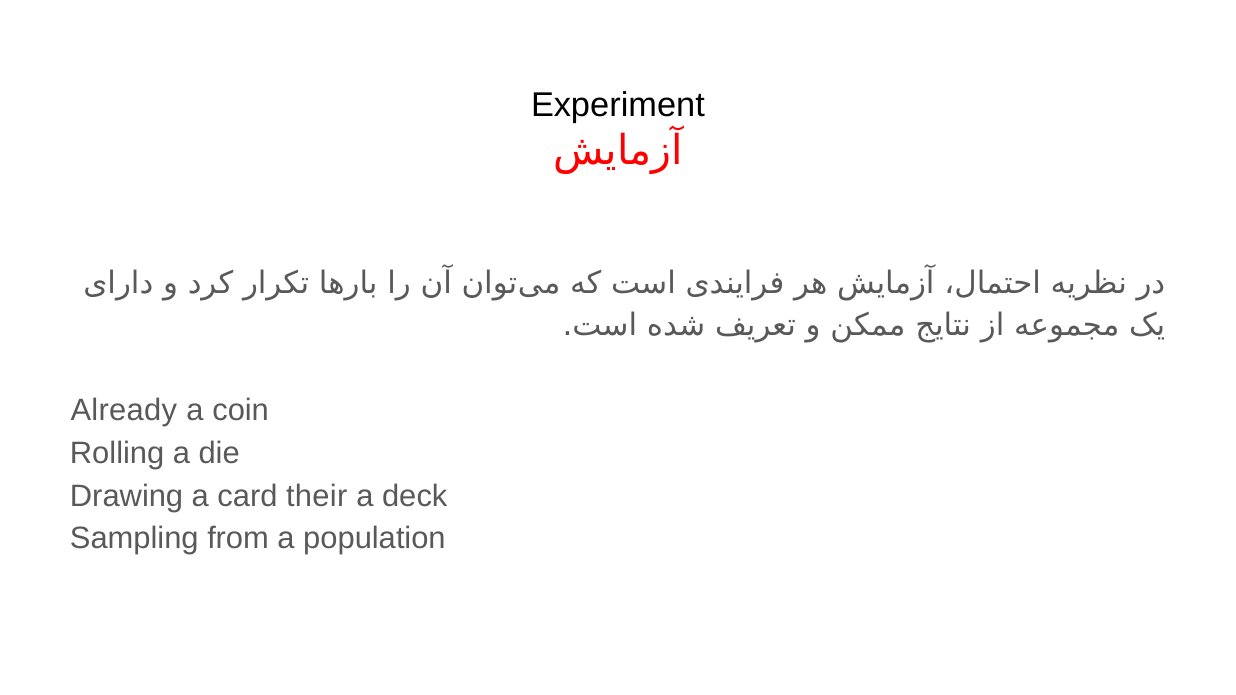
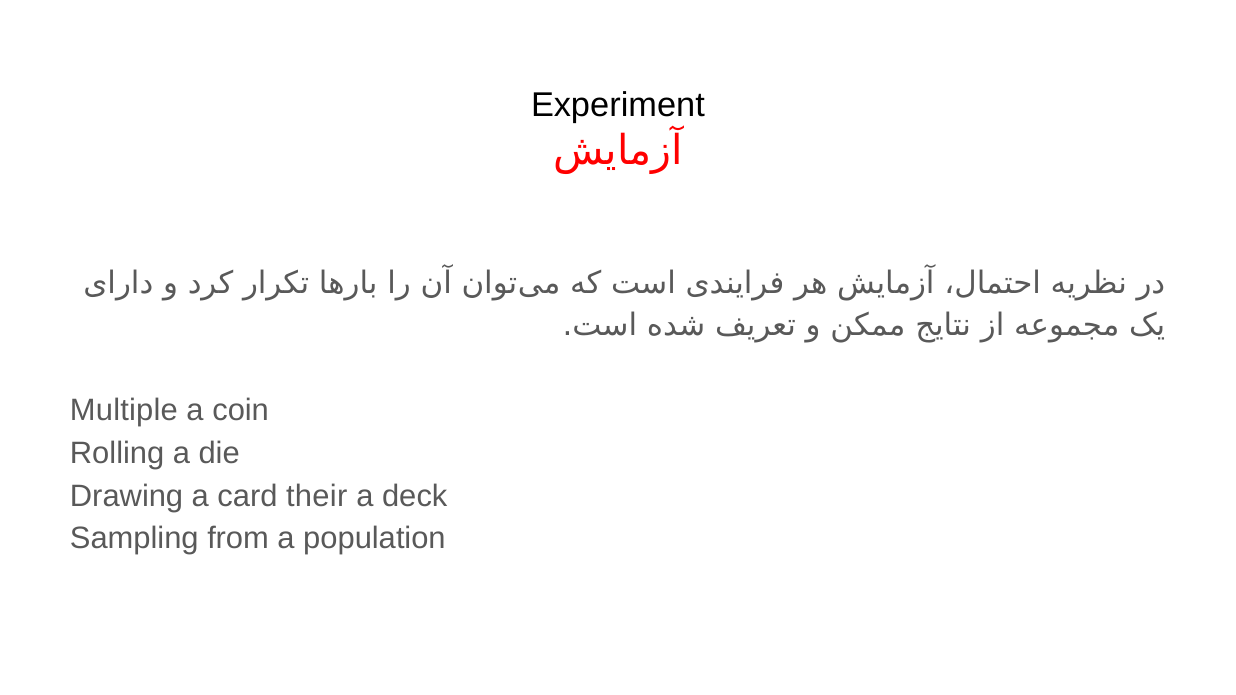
Already: Already -> Multiple
